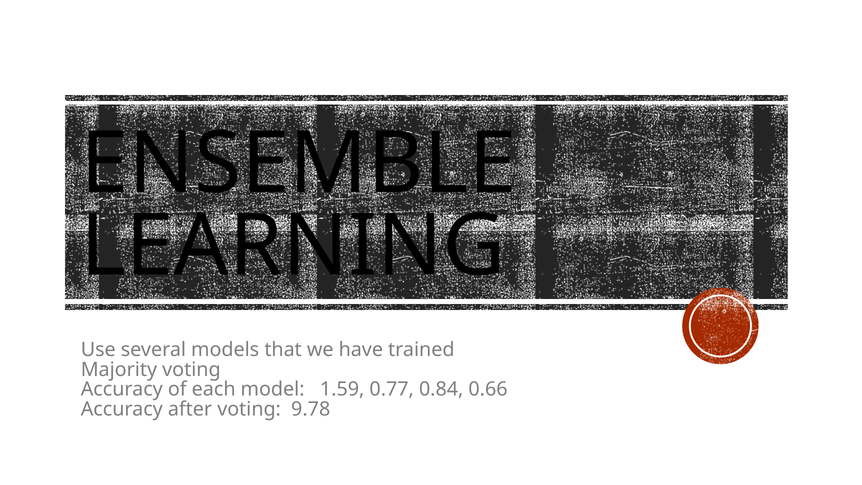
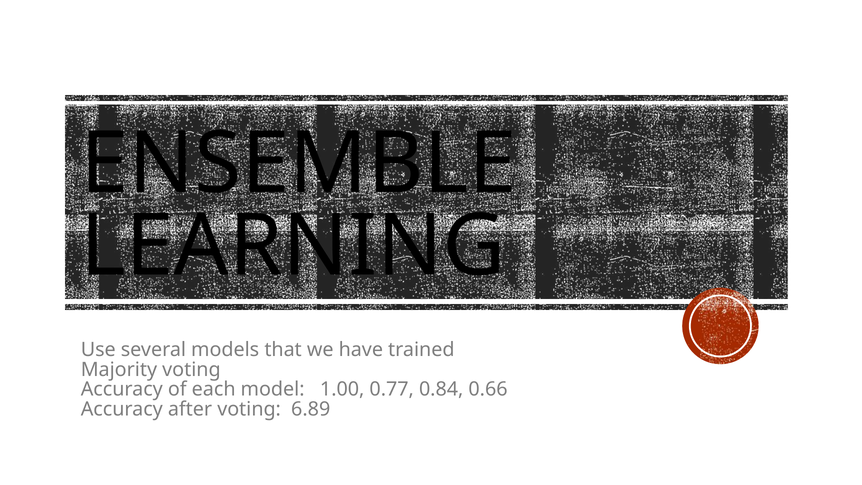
1.59: 1.59 -> 1.00
9.78: 9.78 -> 6.89
